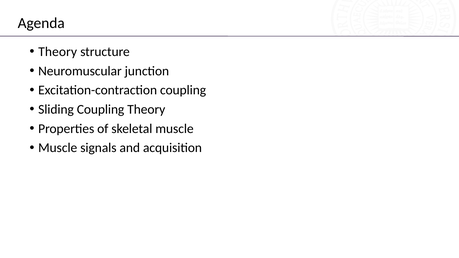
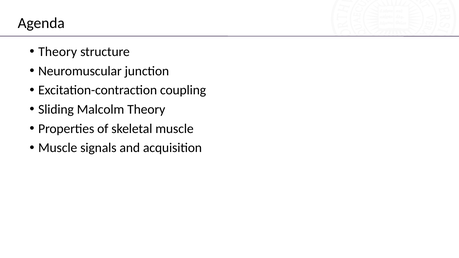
Sliding Coupling: Coupling -> Malcolm
